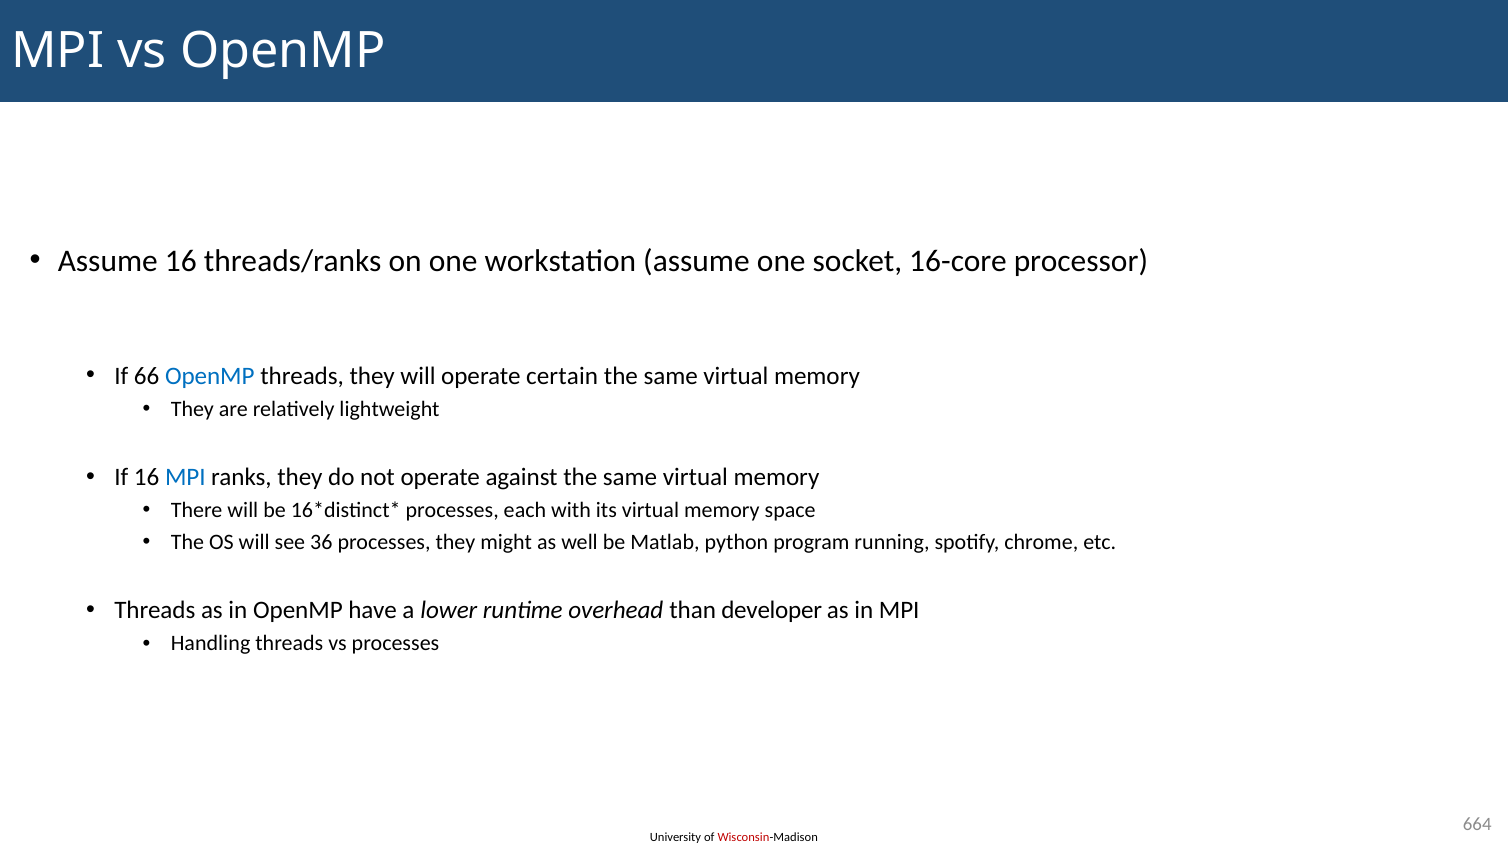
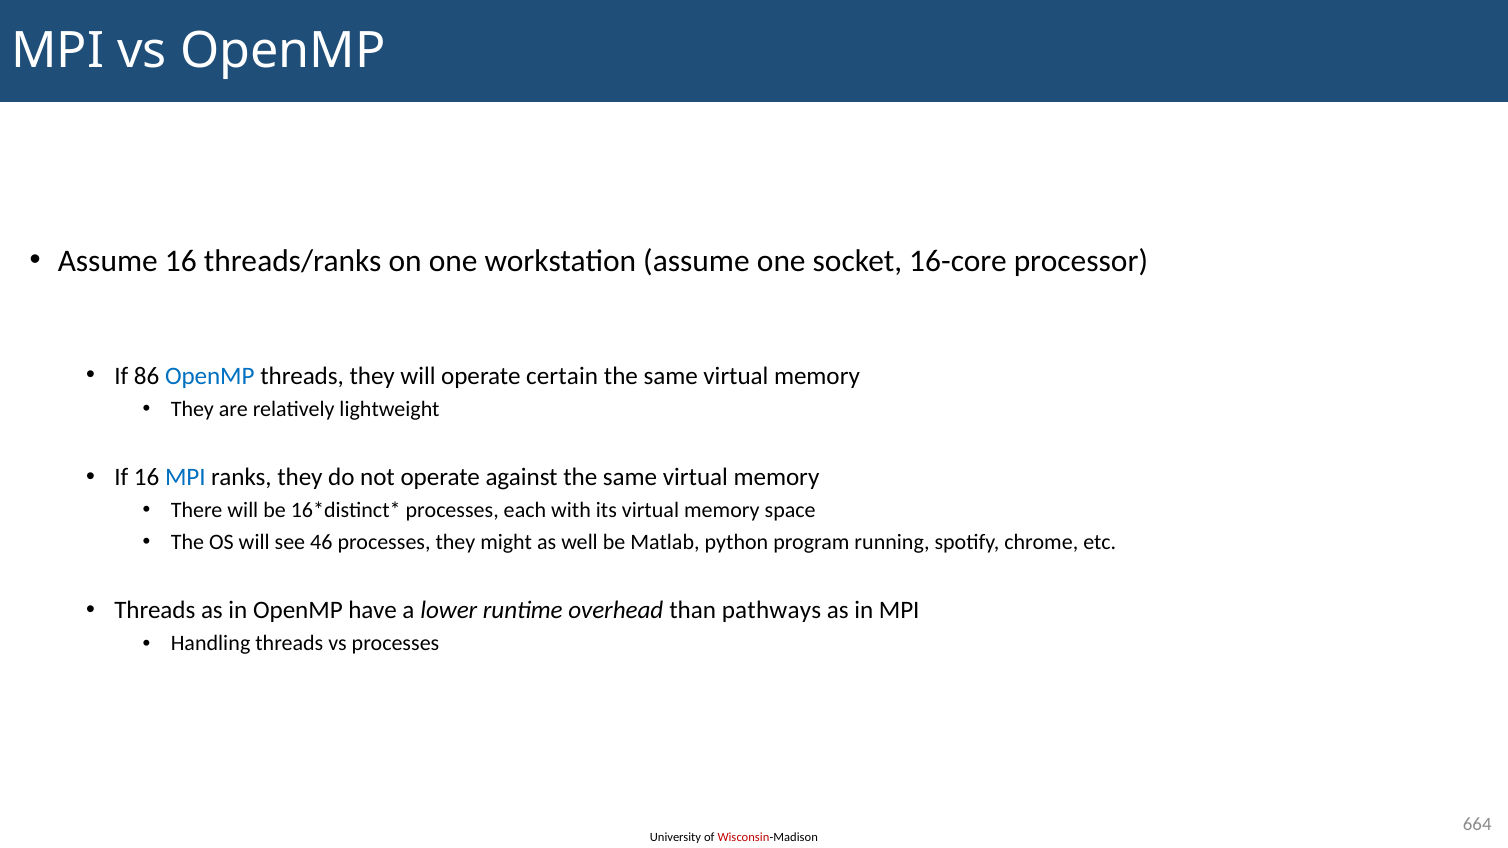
66: 66 -> 86
36: 36 -> 46
developer: developer -> pathways
